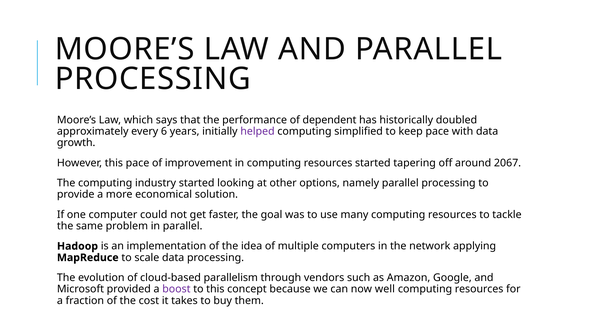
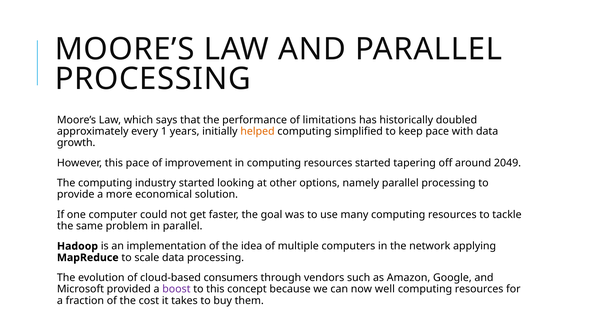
dependent: dependent -> limitations
6: 6 -> 1
helped colour: purple -> orange
2067: 2067 -> 2049
parallelism: parallelism -> consumers
